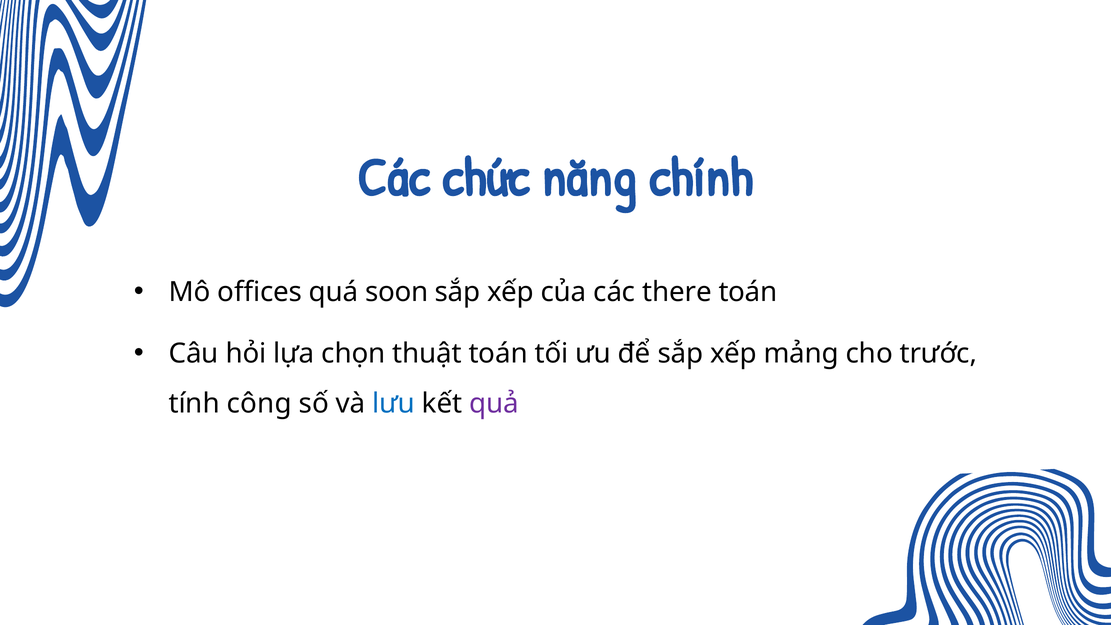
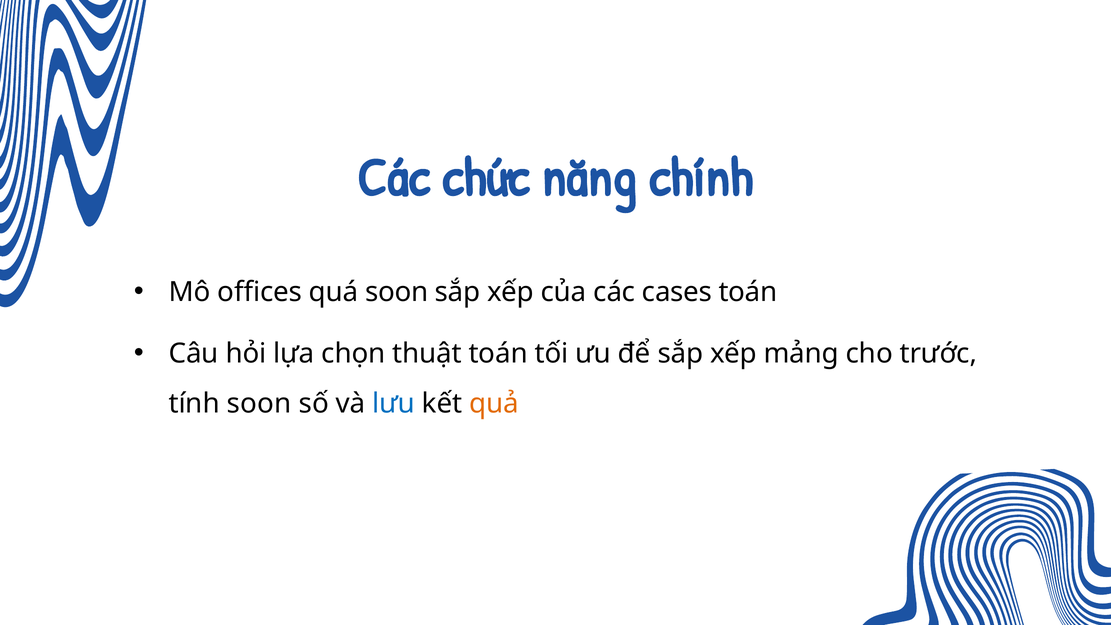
there: there -> cases
tính công: công -> soon
quả colour: purple -> orange
